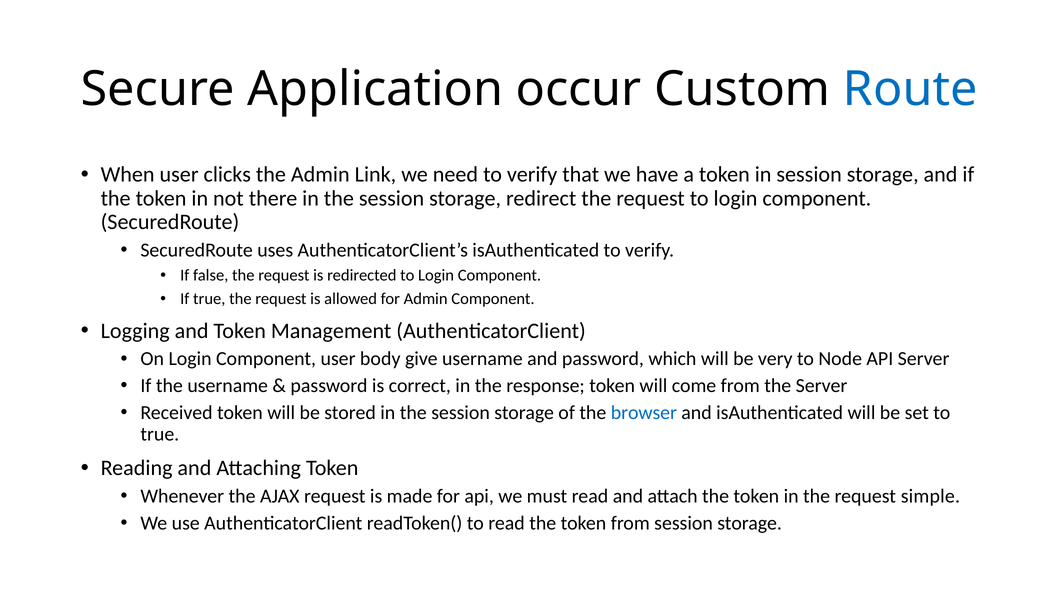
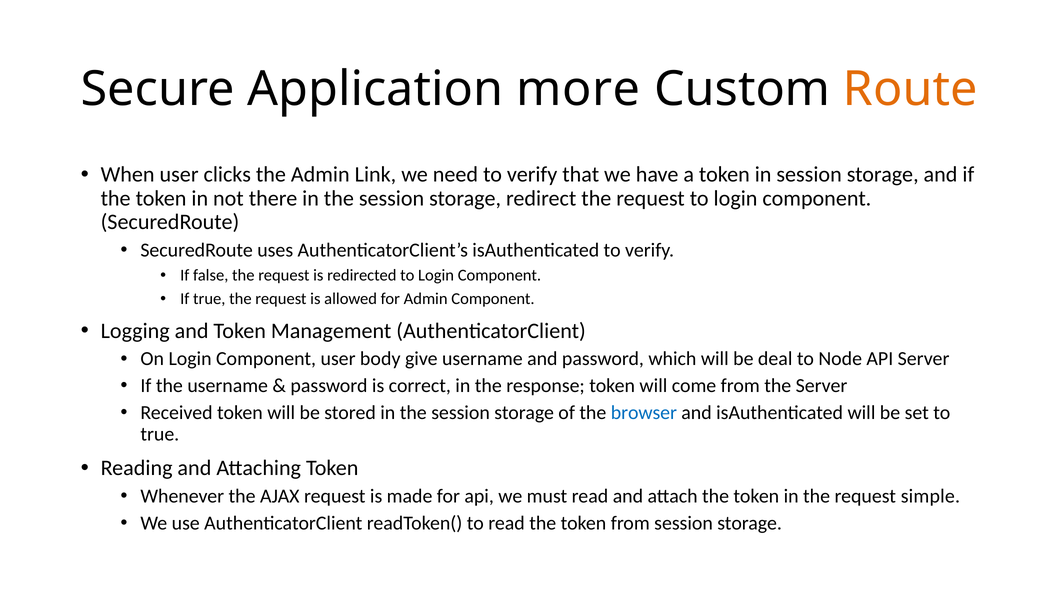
occur: occur -> more
Route colour: blue -> orange
very: very -> deal
